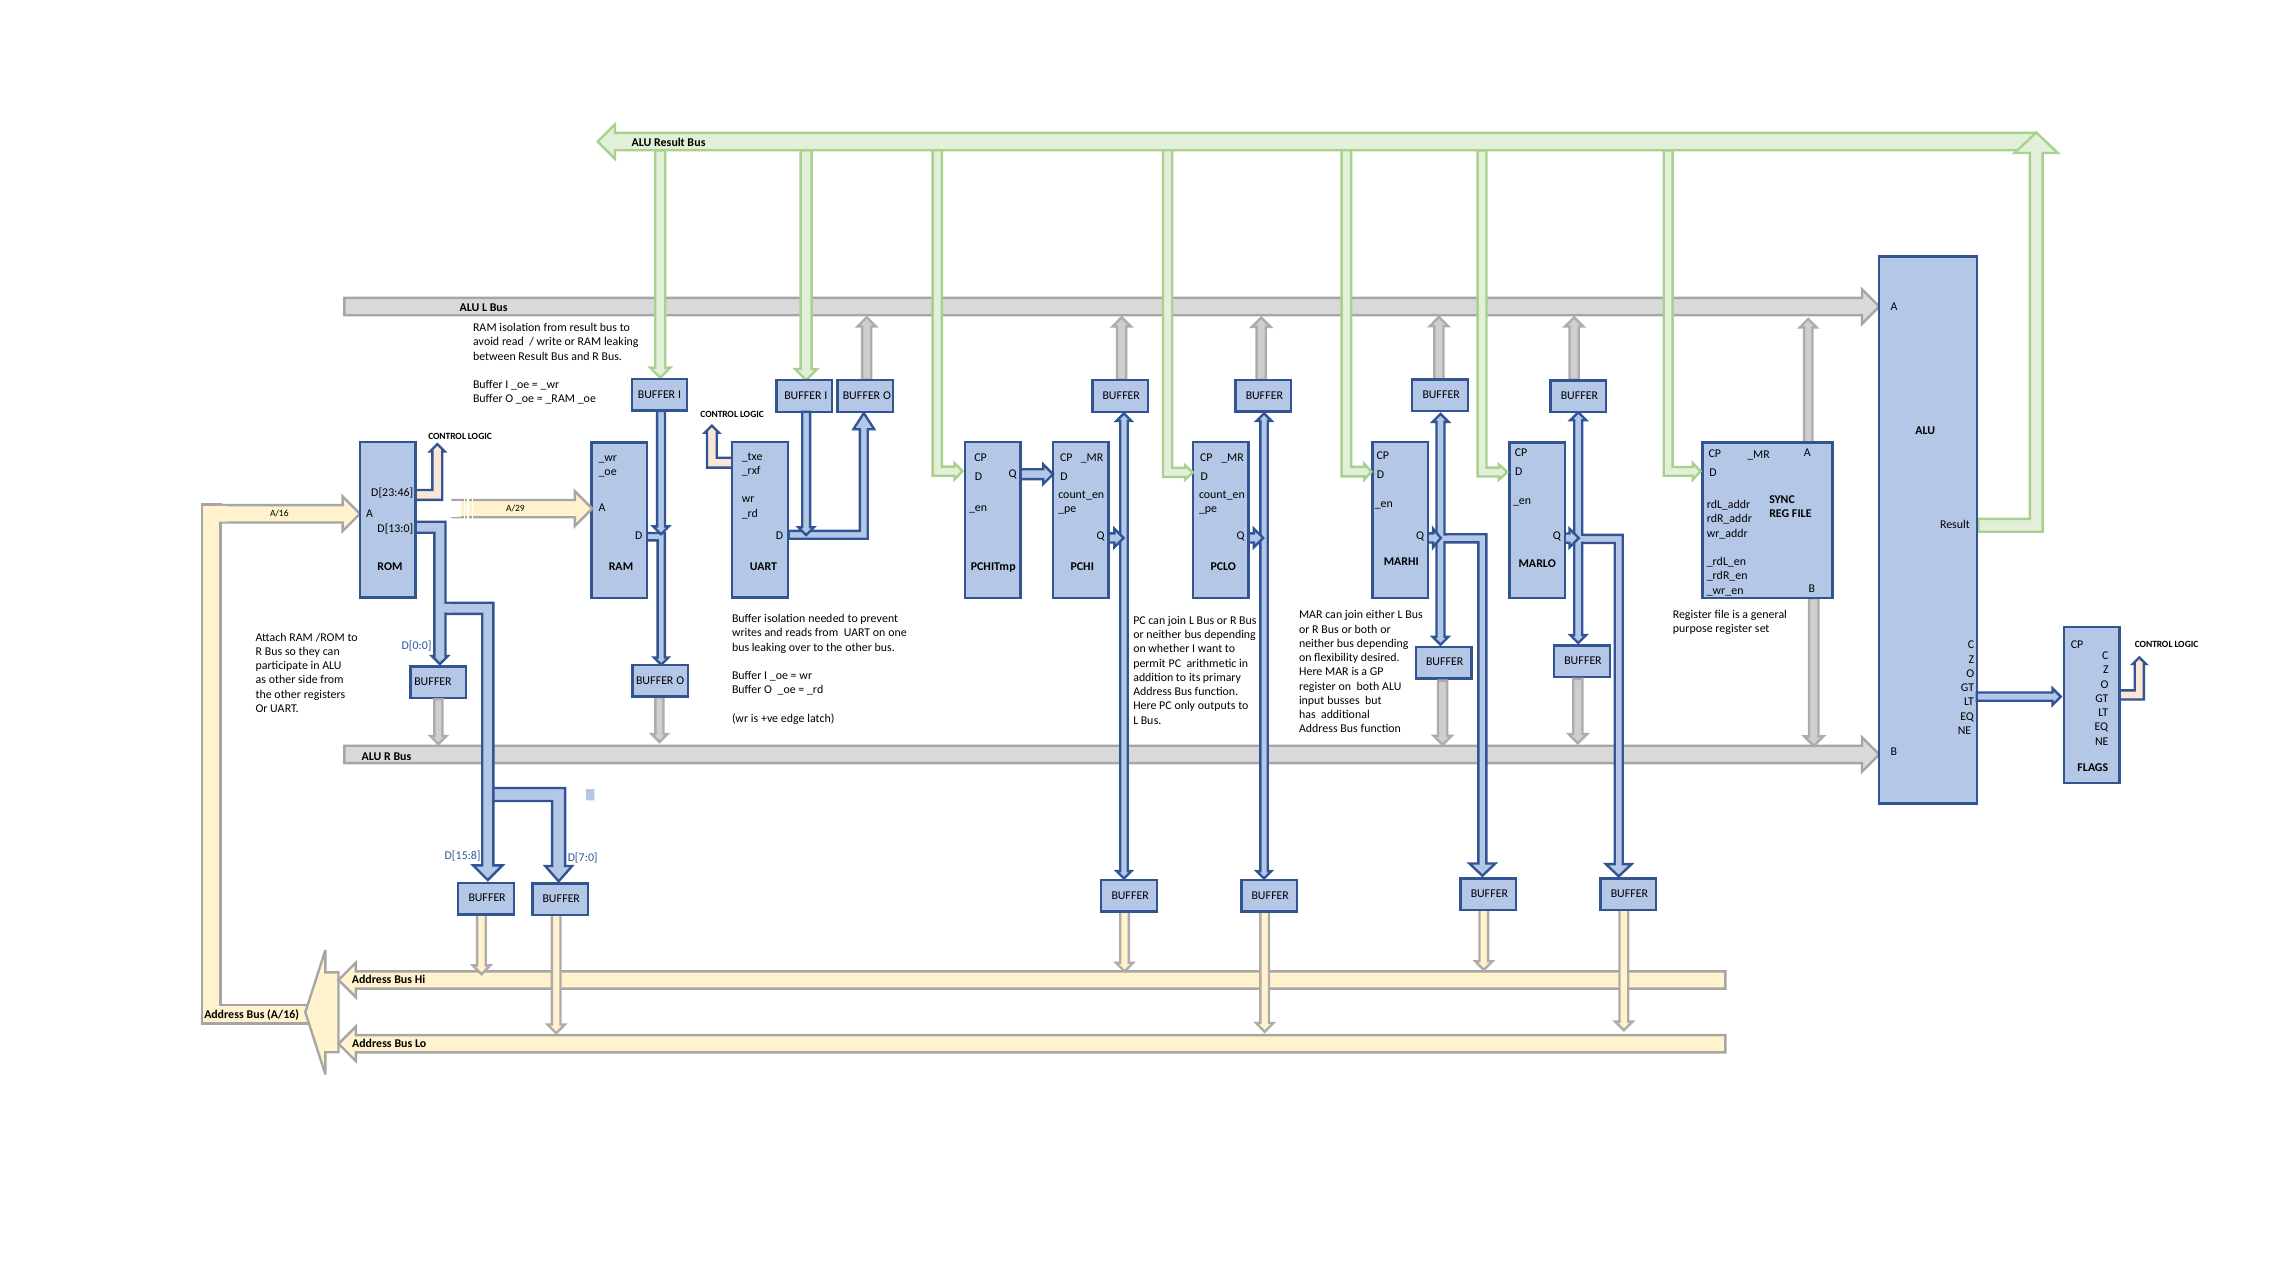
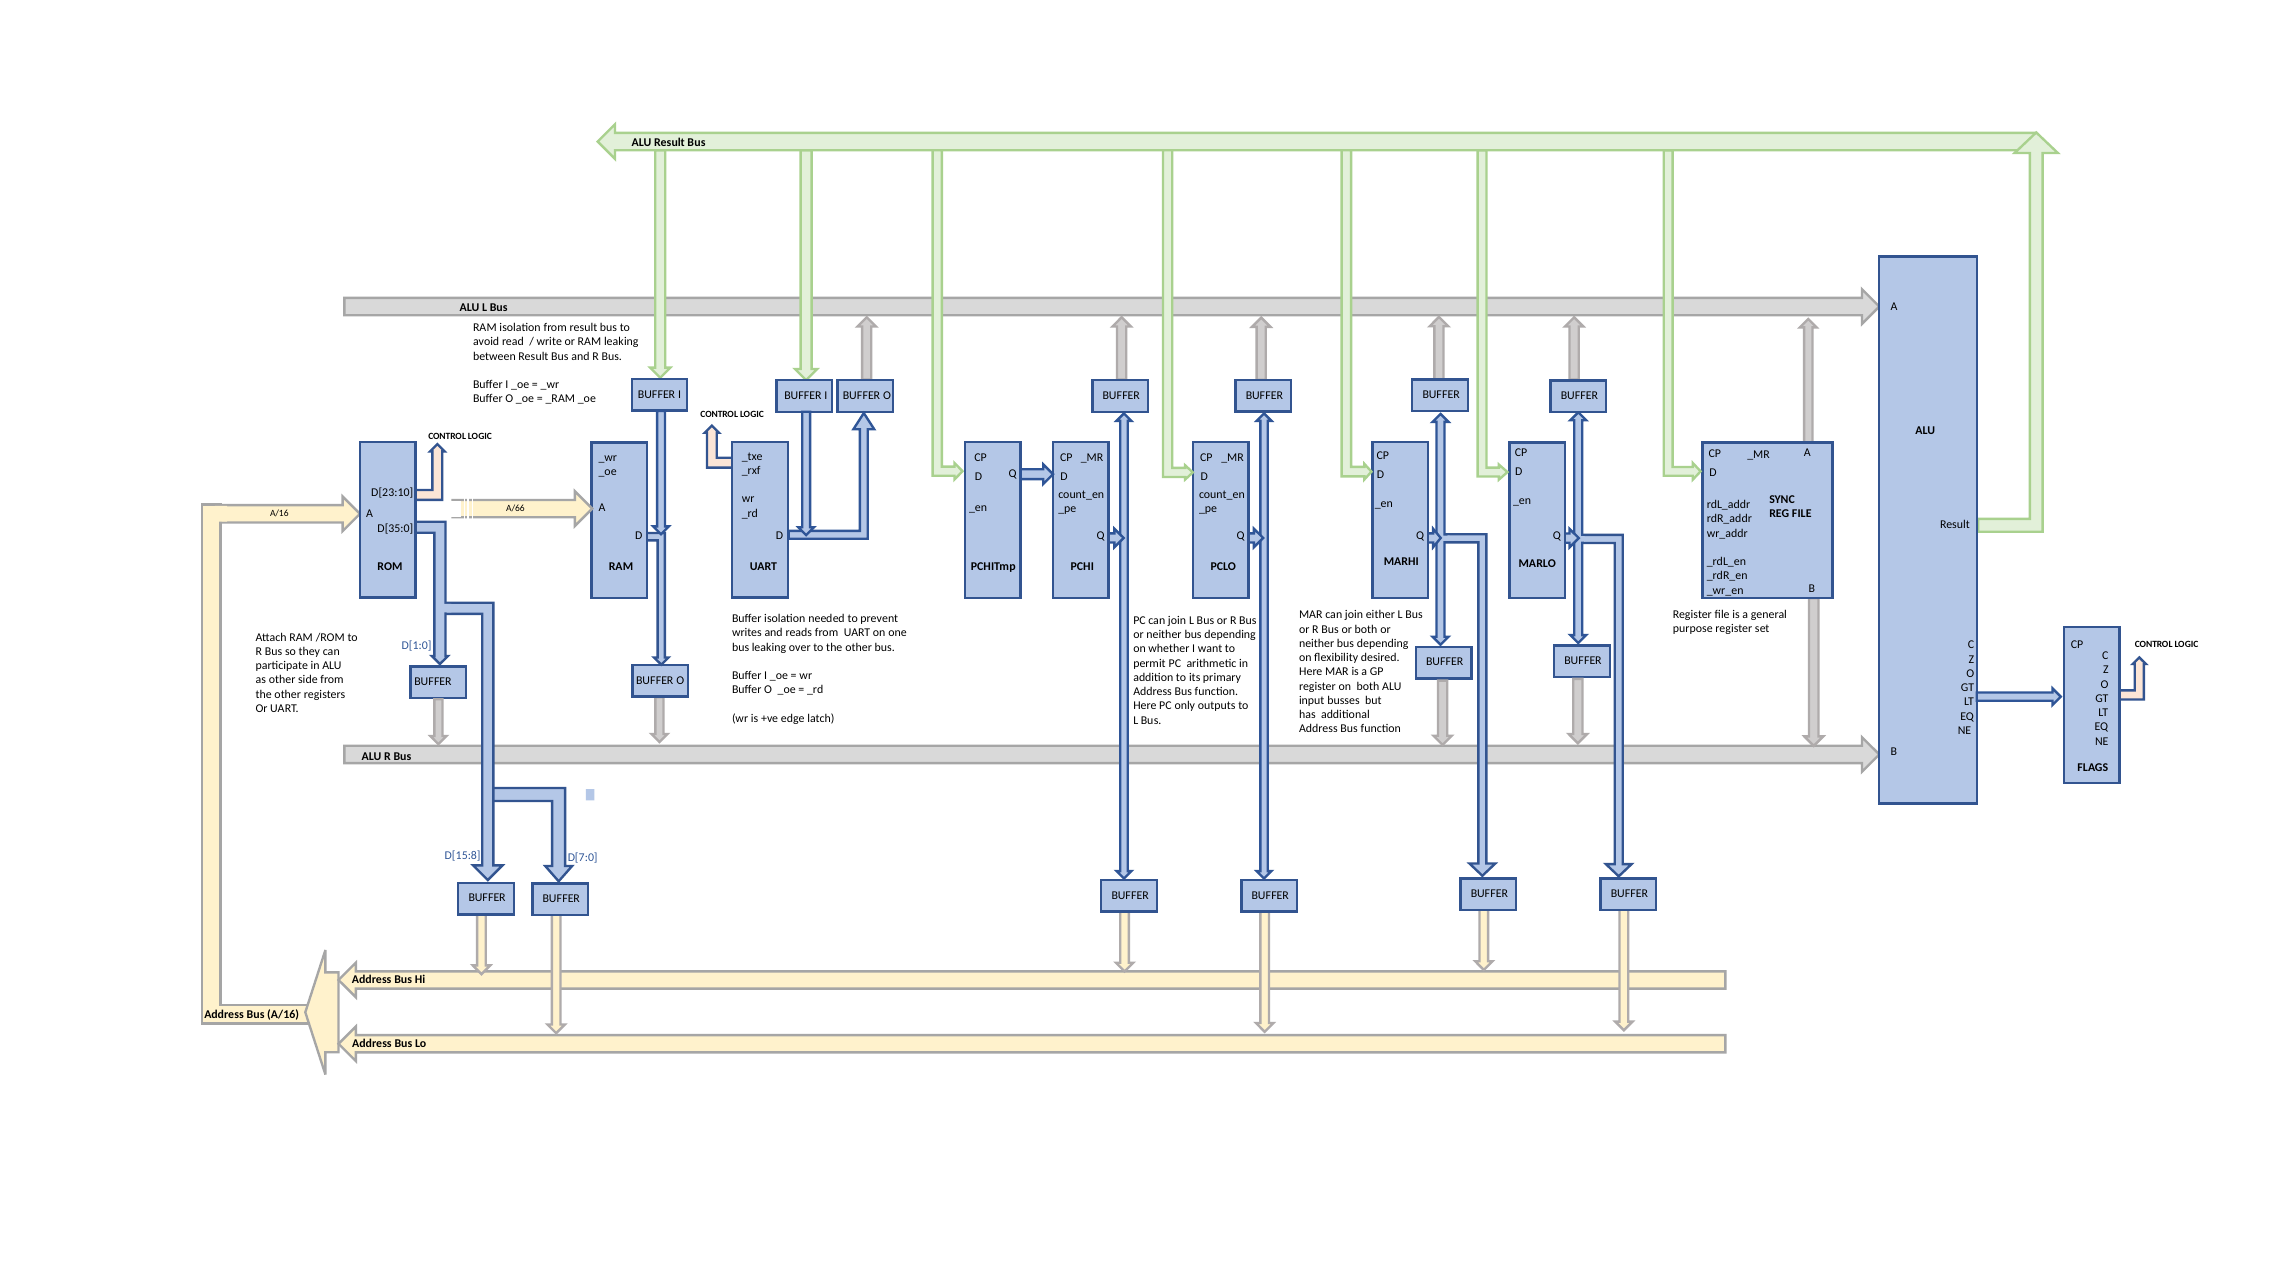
D[23:46: D[23:46 -> D[23:10
A/29: A/29 -> A/66
D[13:0: D[13:0 -> D[35:0
D[0:0: D[0:0 -> D[1:0
